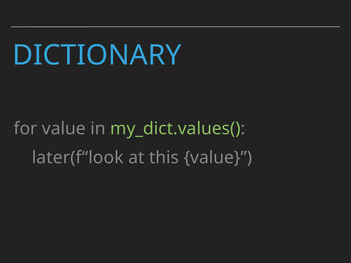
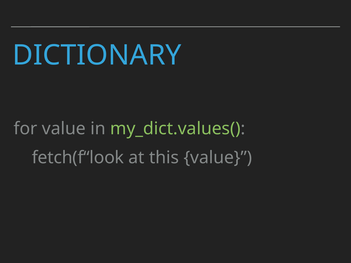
later(f“look: later(f“look -> fetch(f“look
